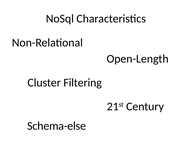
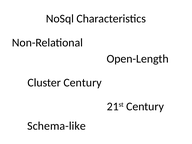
Cluster Filtering: Filtering -> Century
Schema-else: Schema-else -> Schema-like
